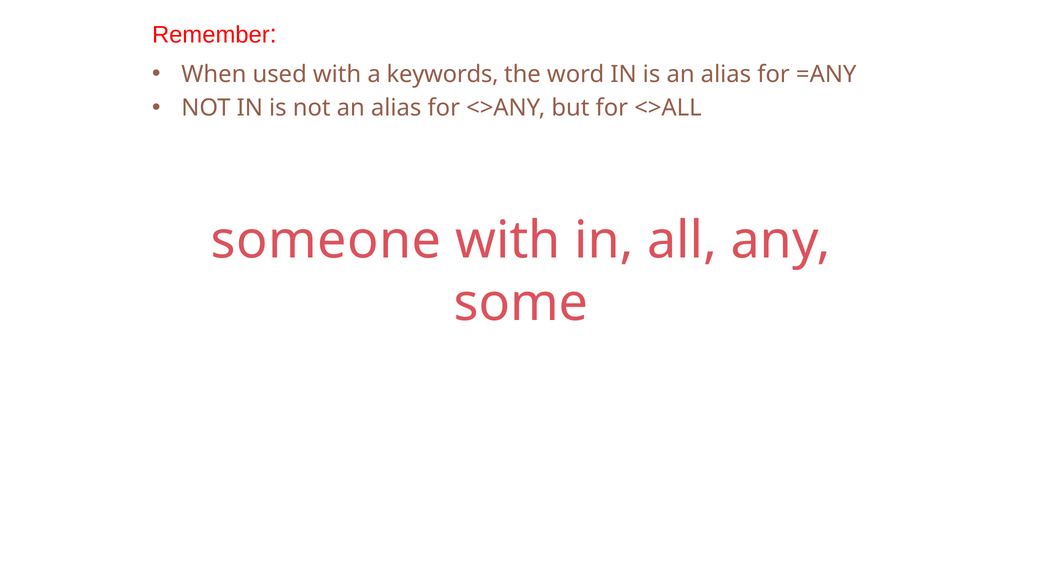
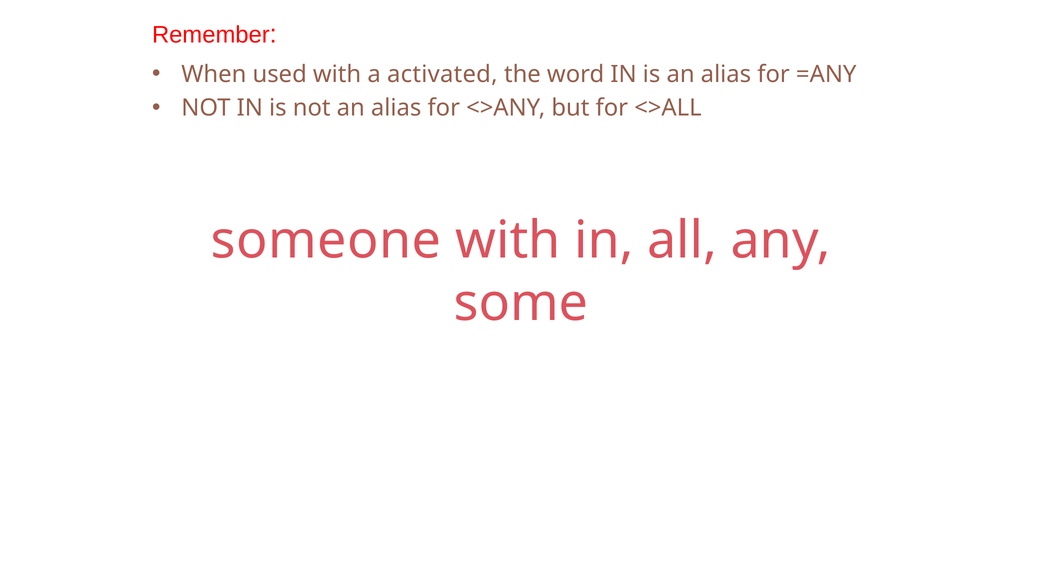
keywords: keywords -> activated
